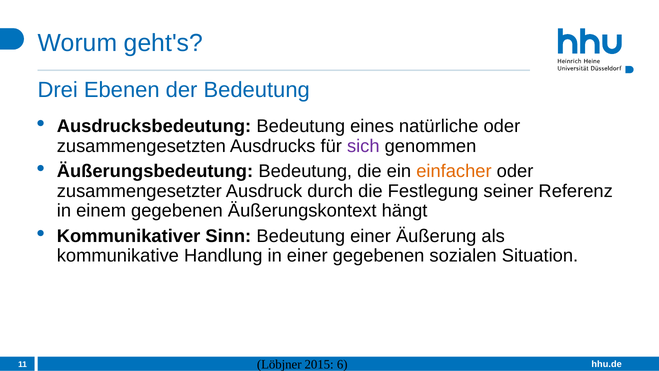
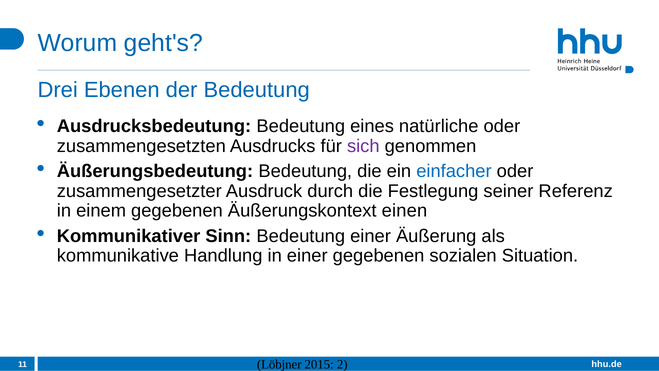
einfacher colour: orange -> blue
hängt: hängt -> einen
6: 6 -> 2
